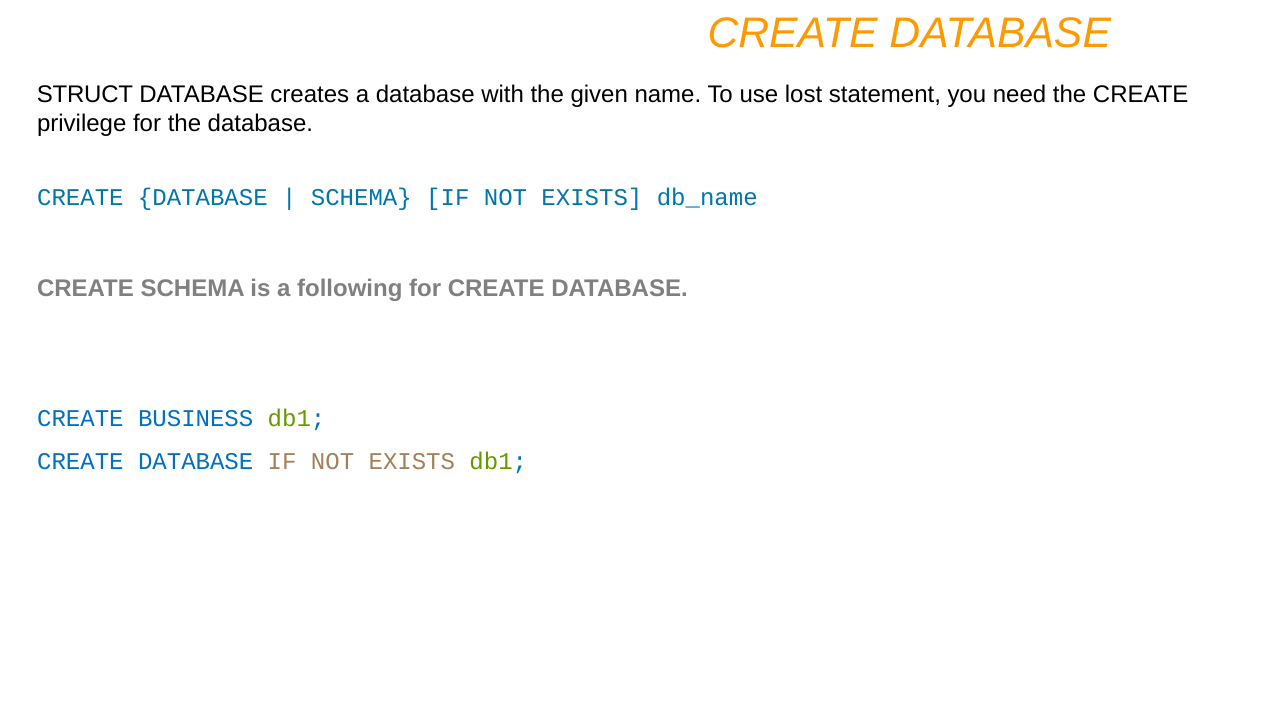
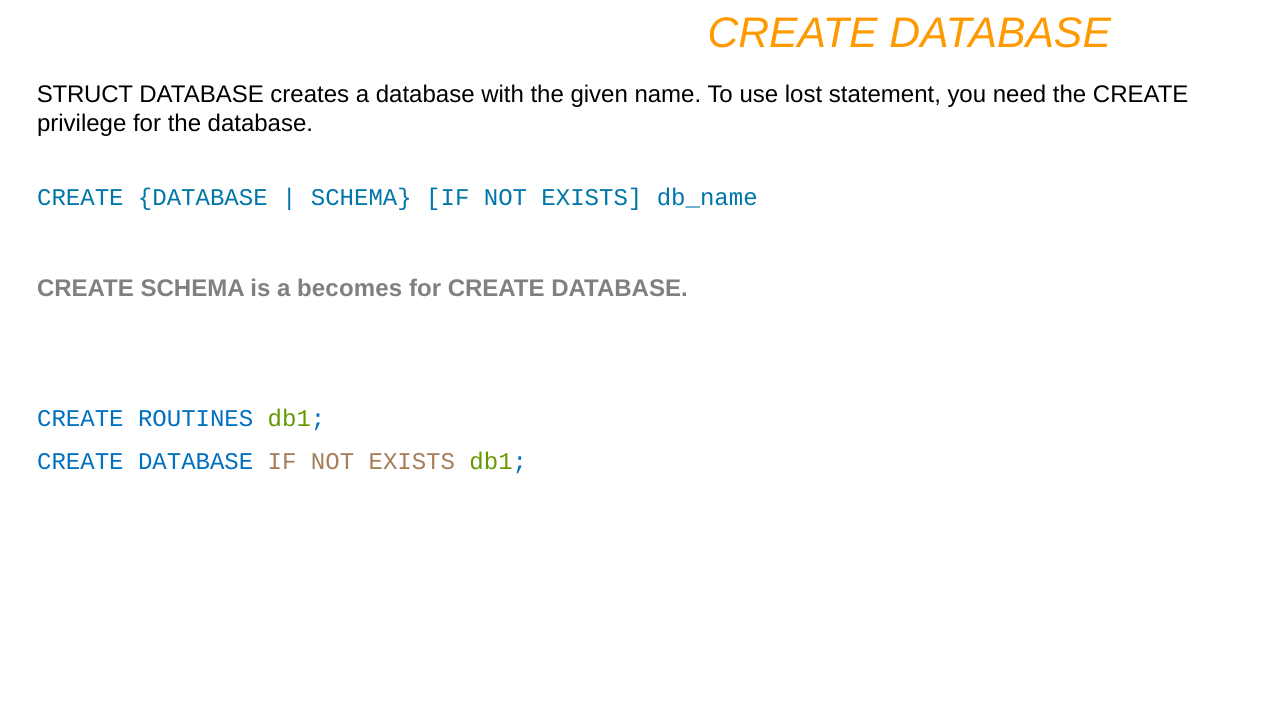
following: following -> becomes
BUSINESS: BUSINESS -> ROUTINES
